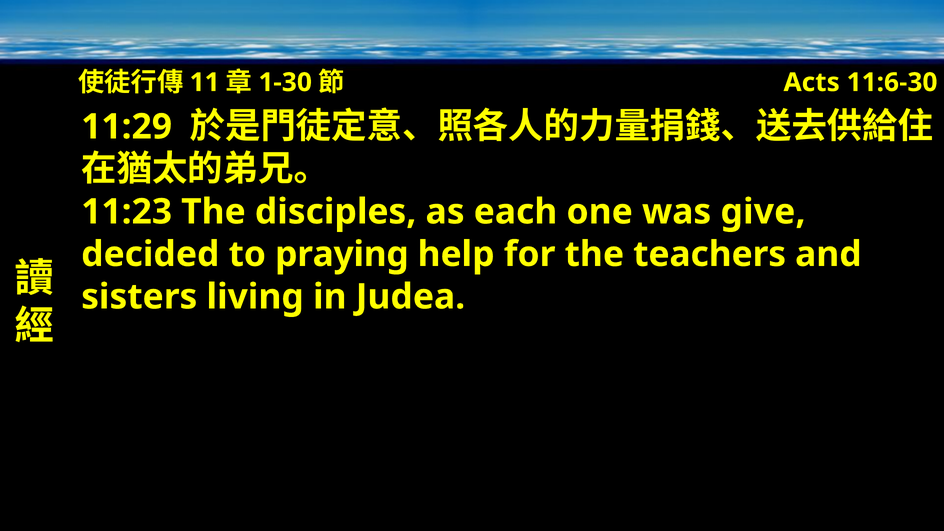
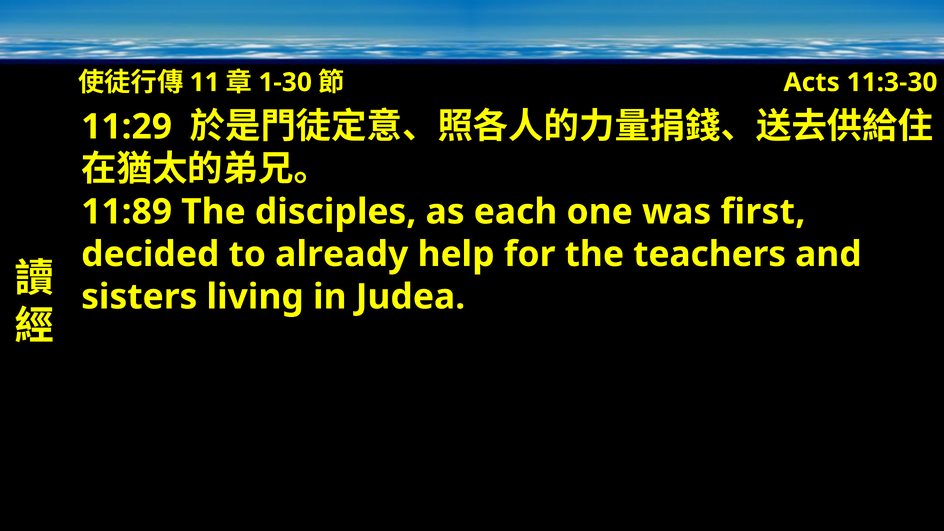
11:6-30: 11:6-30 -> 11:3-30
11:23: 11:23 -> 11:89
give: give -> first
praying: praying -> already
